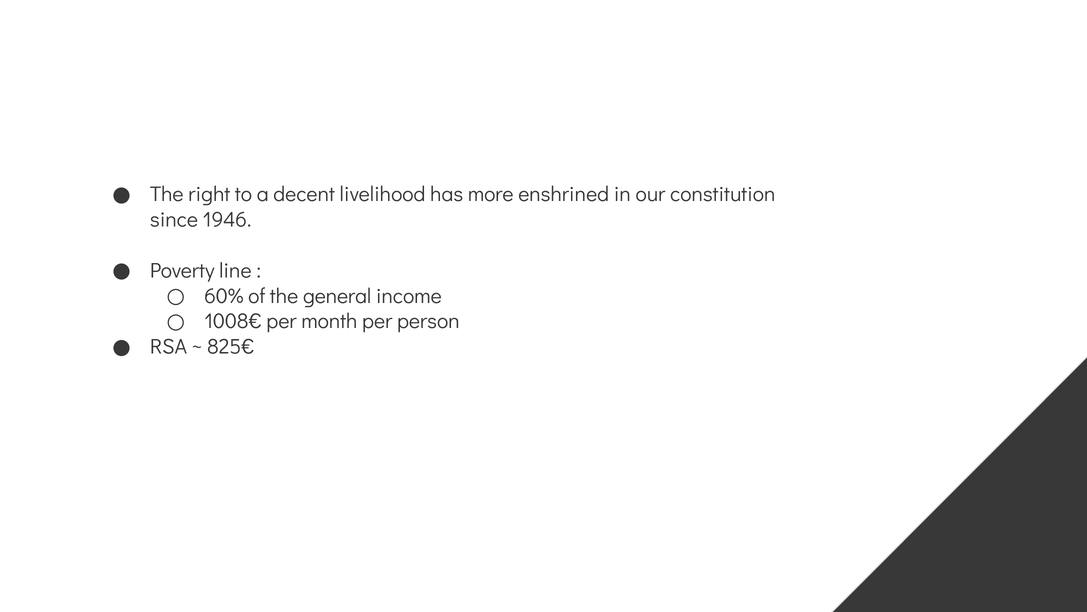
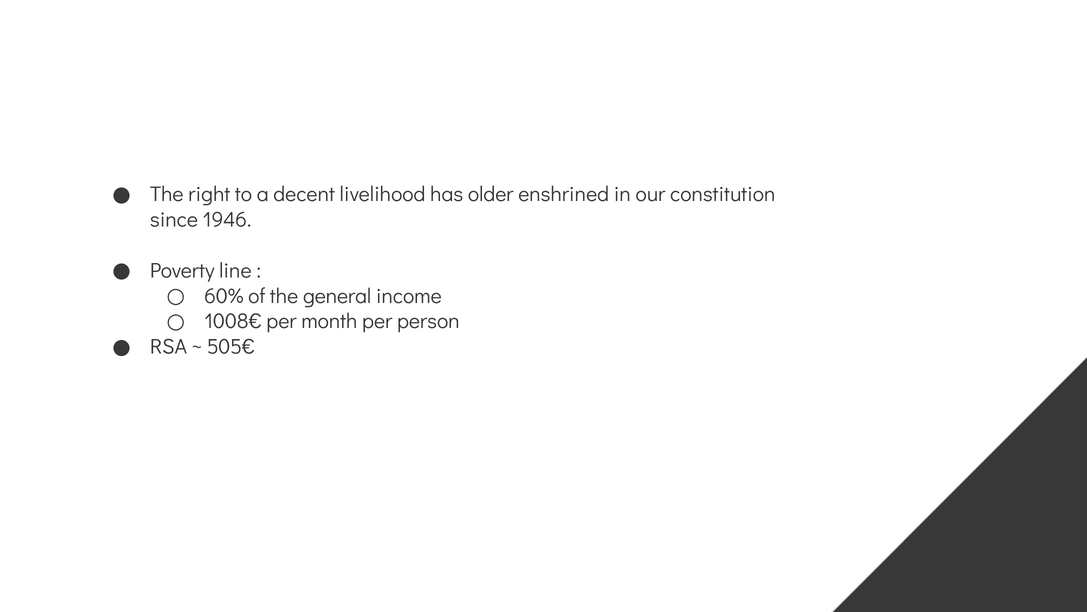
more: more -> older
825€: 825€ -> 505€
